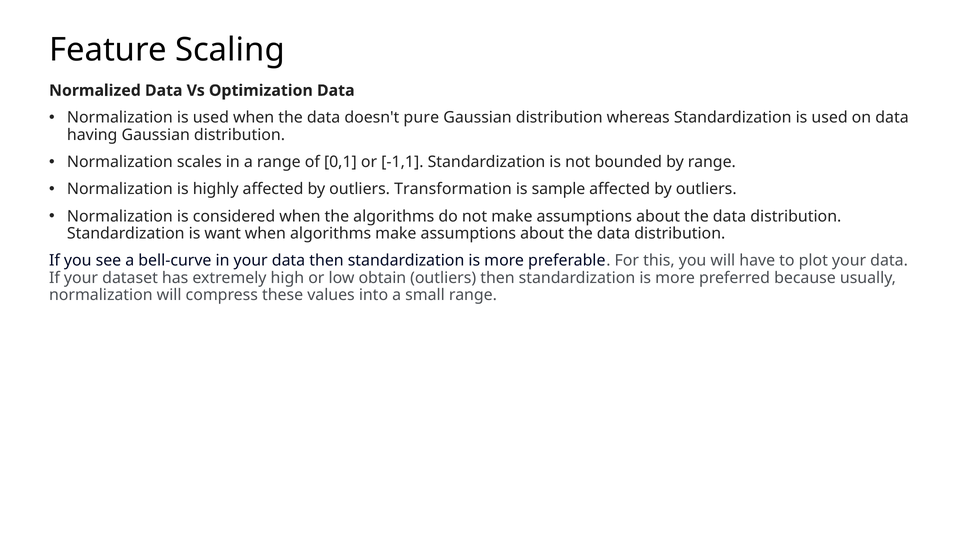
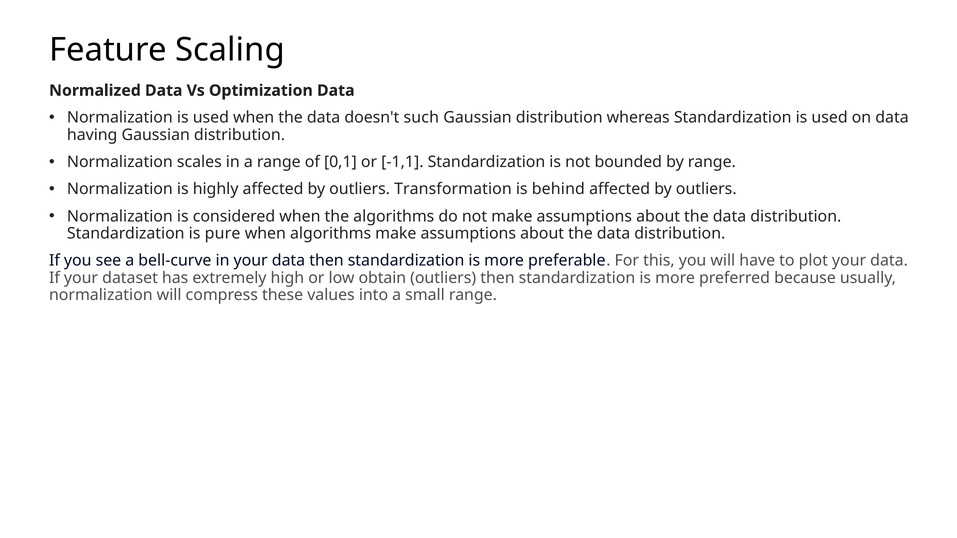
pure: pure -> such
sample: sample -> behind
want: want -> pure
